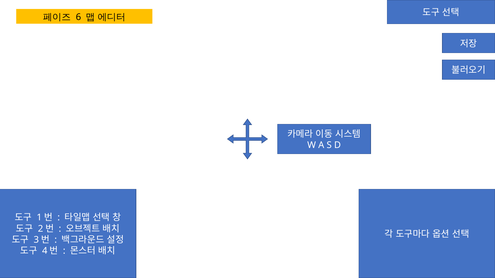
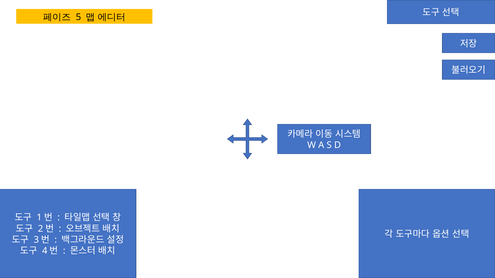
6: 6 -> 5
